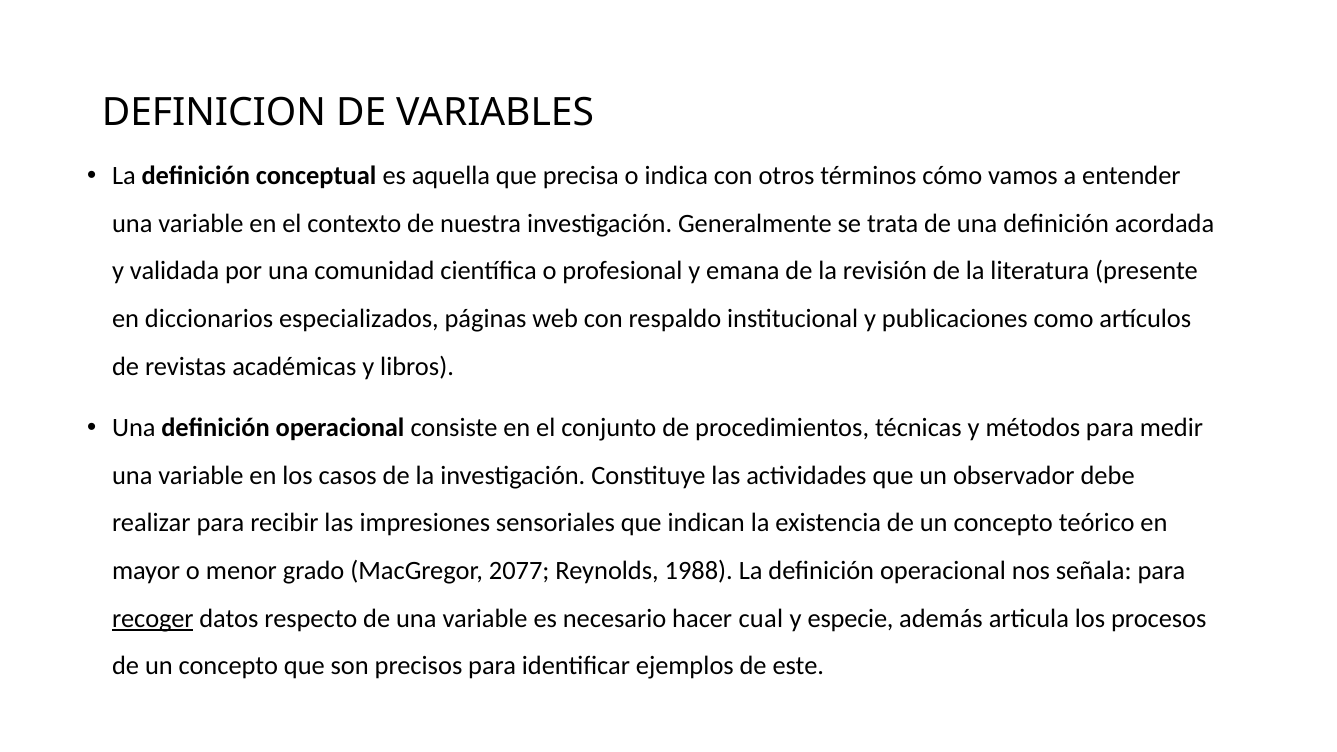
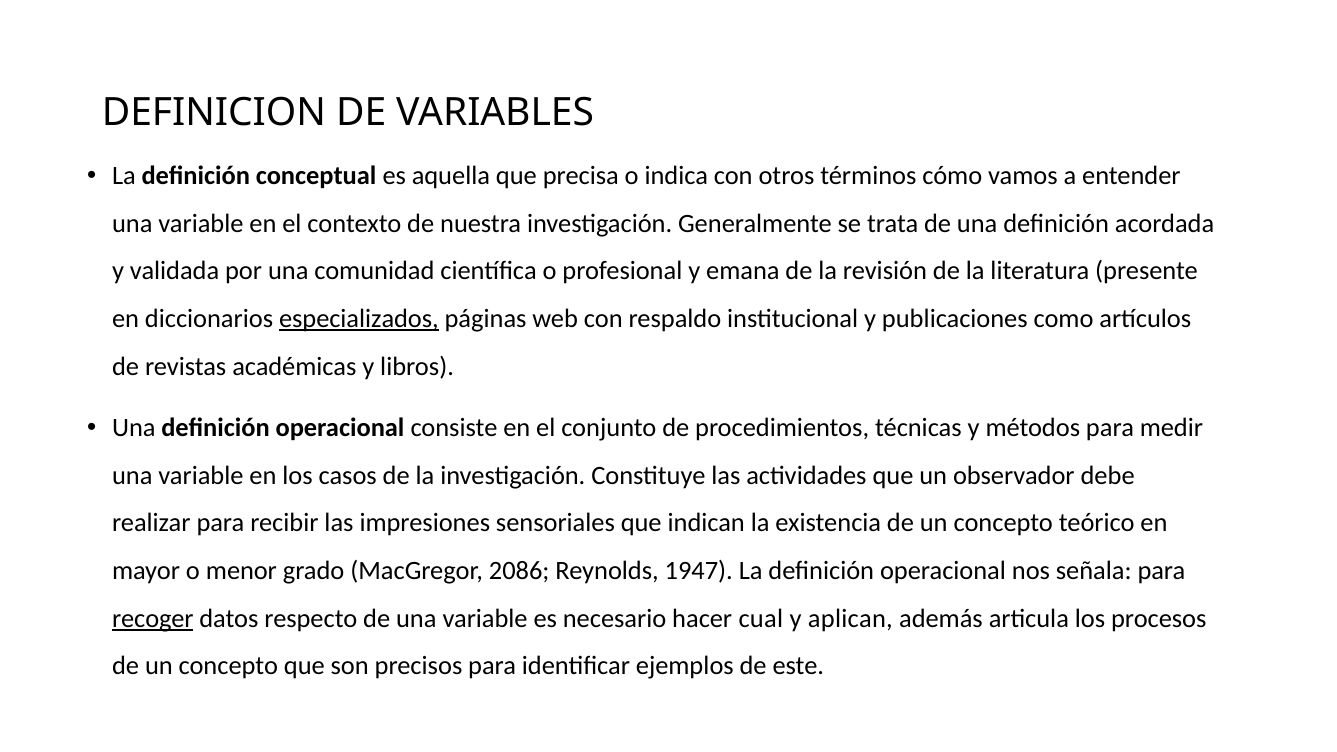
especializados underline: none -> present
2077: 2077 -> 2086
1988: 1988 -> 1947
especie: especie -> aplican
